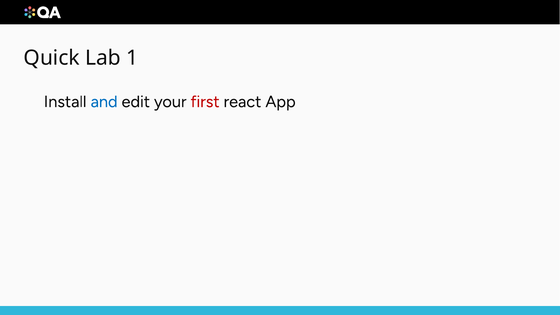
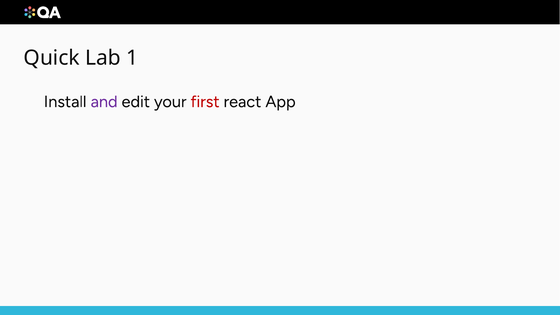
and colour: blue -> purple
